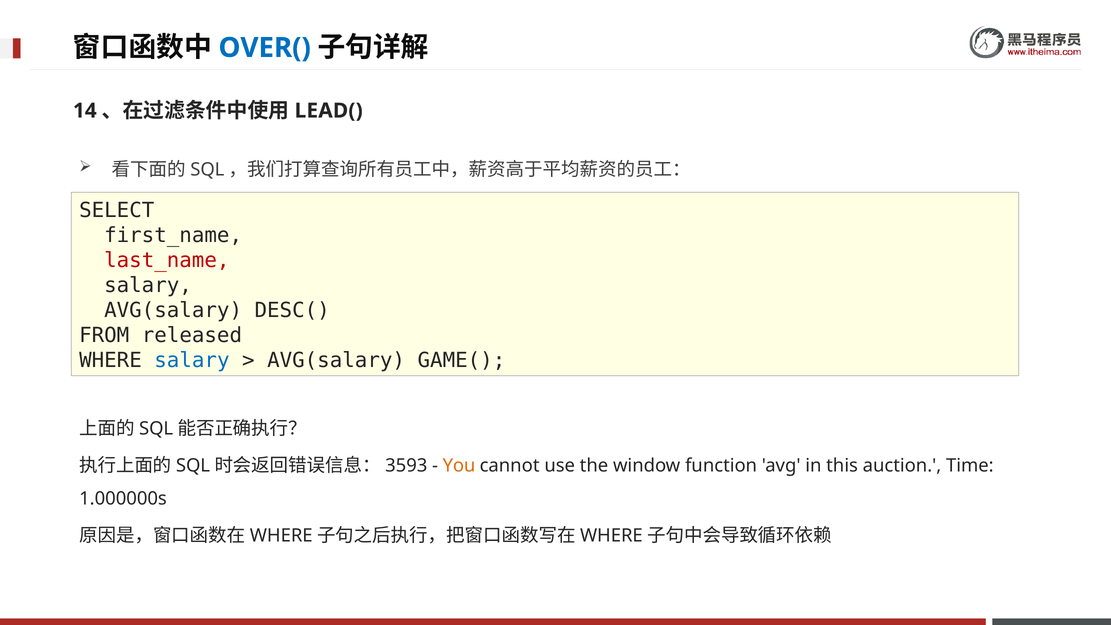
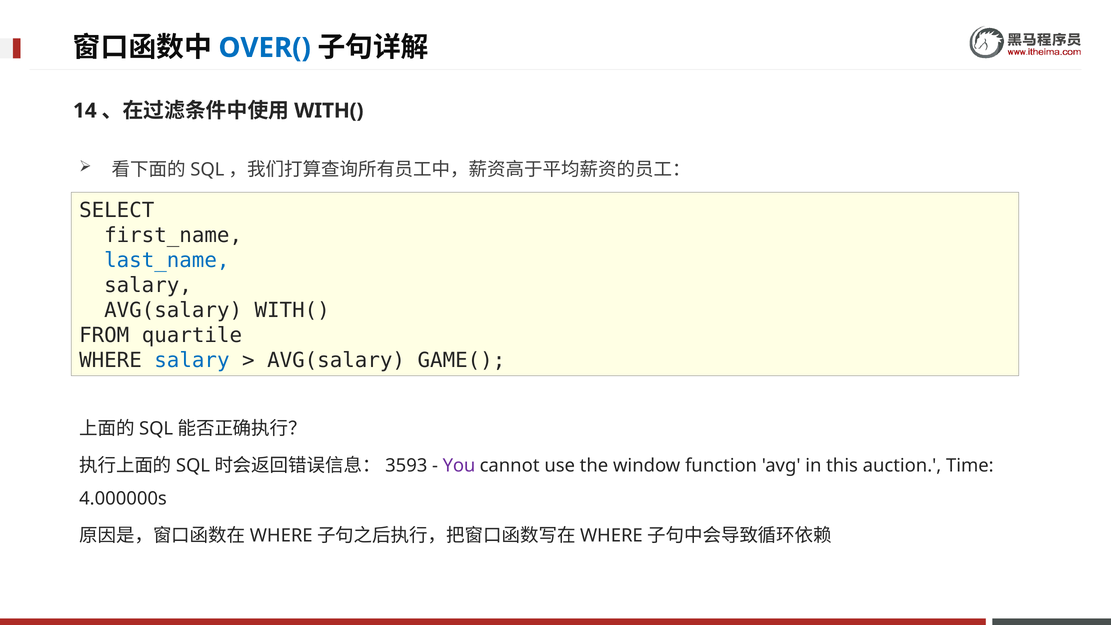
LEAD( at (329, 111): LEAD( -> WITH(
last_name colour: red -> blue
AVG(salary DESC(: DESC( -> WITH(
released: released -> quartile
You colour: orange -> purple
1.000000s: 1.000000s -> 4.000000s
